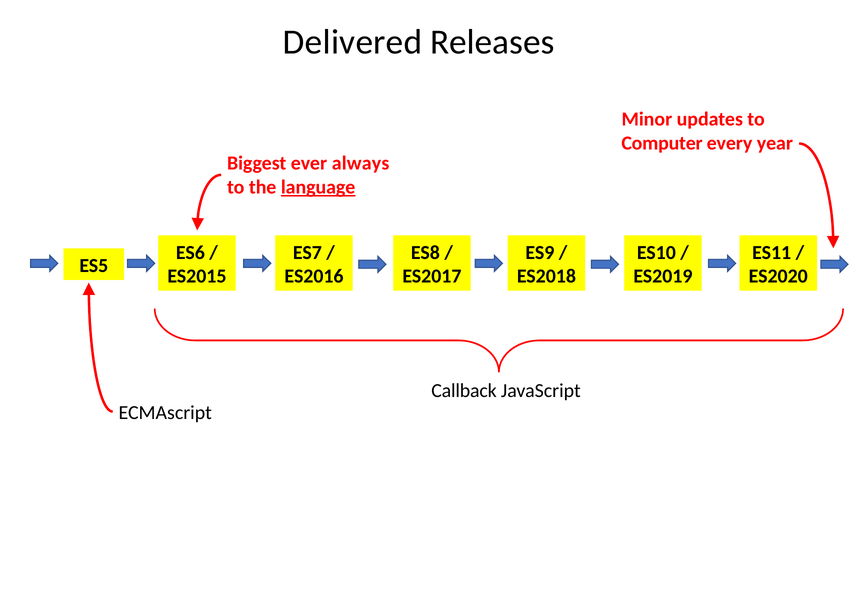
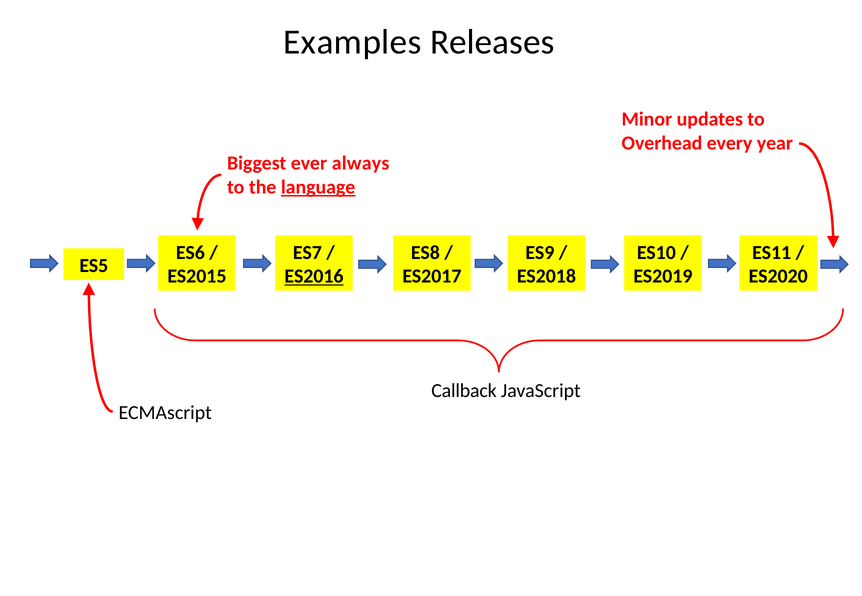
Delivered: Delivered -> Examples
Computer: Computer -> Overhead
ES2016 underline: none -> present
